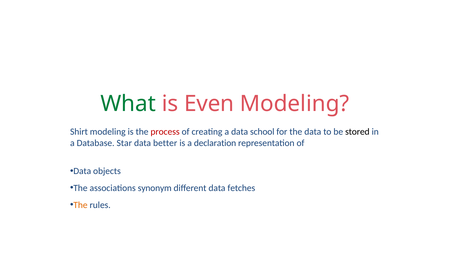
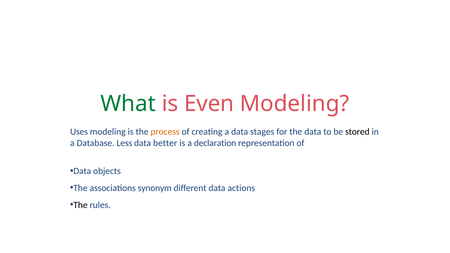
Shirt: Shirt -> Uses
process colour: red -> orange
school: school -> stages
Star: Star -> Less
fetches: fetches -> actions
The at (80, 205) colour: orange -> black
